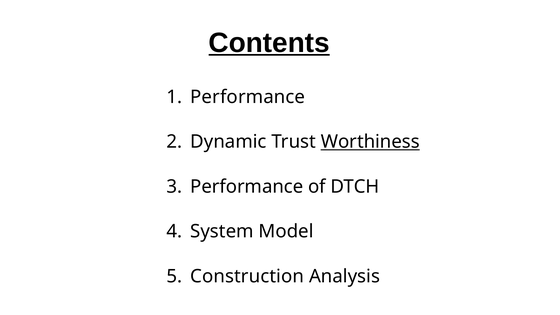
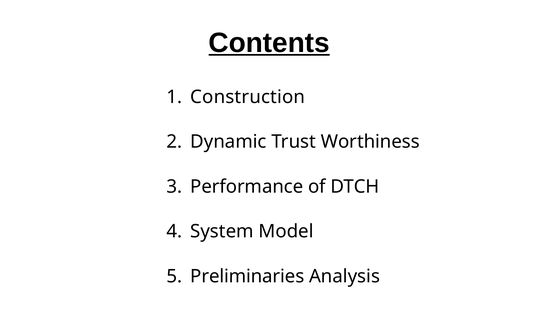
Performance at (248, 97): Performance -> Construction
Worthiness underline: present -> none
Construction: Construction -> Preliminaries
